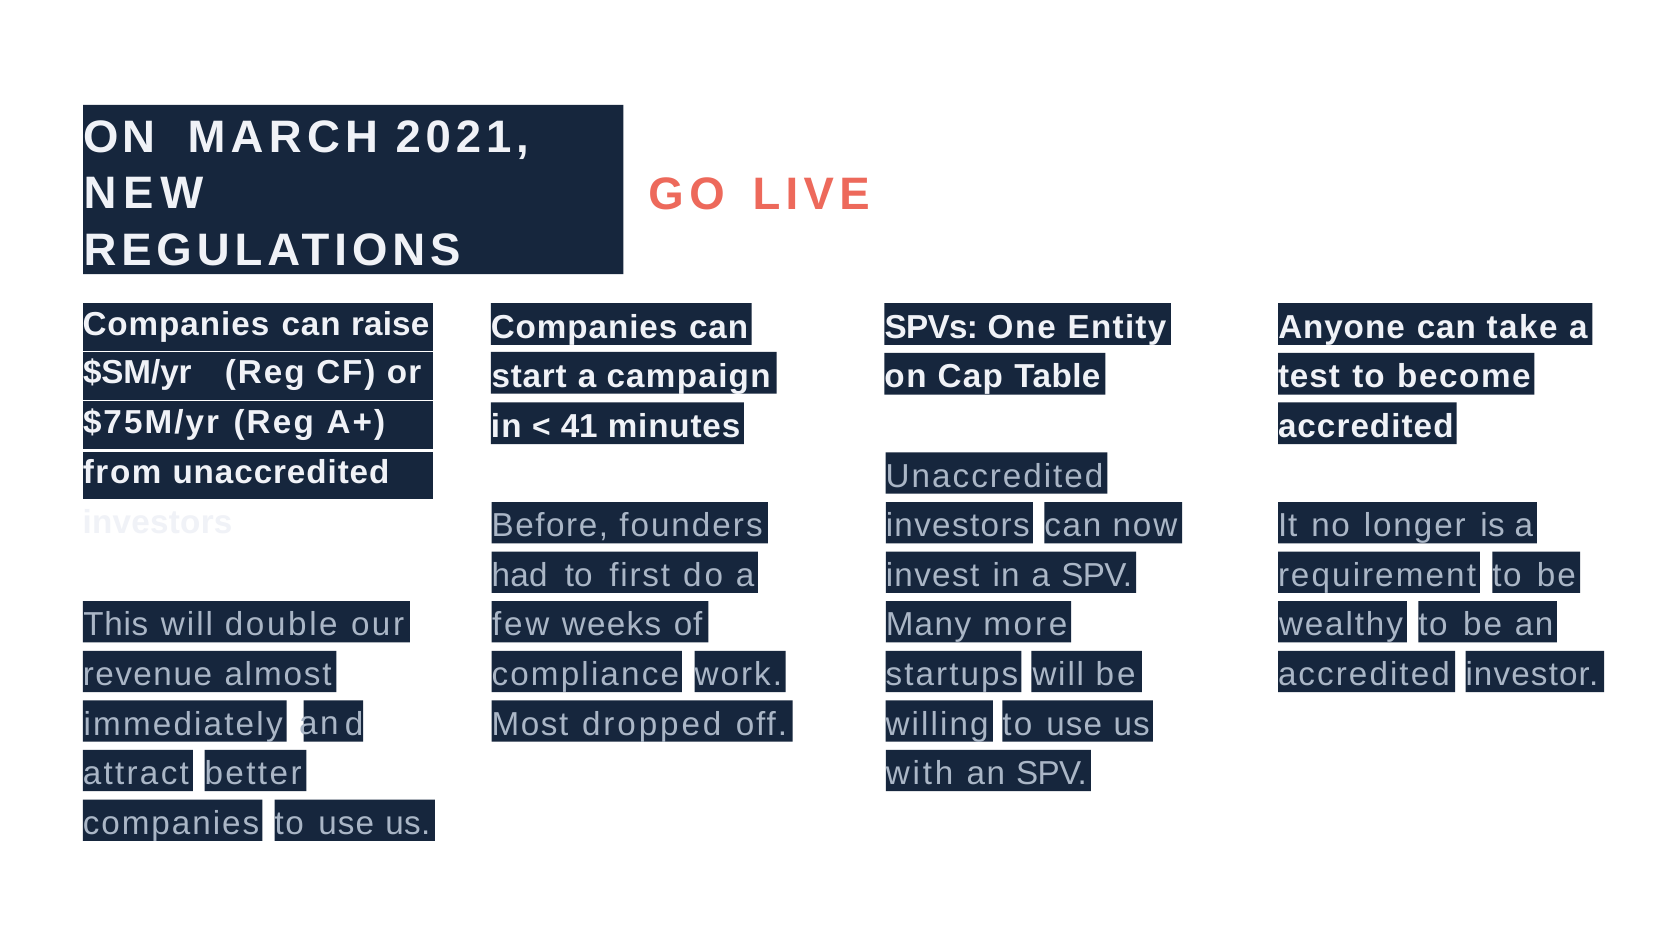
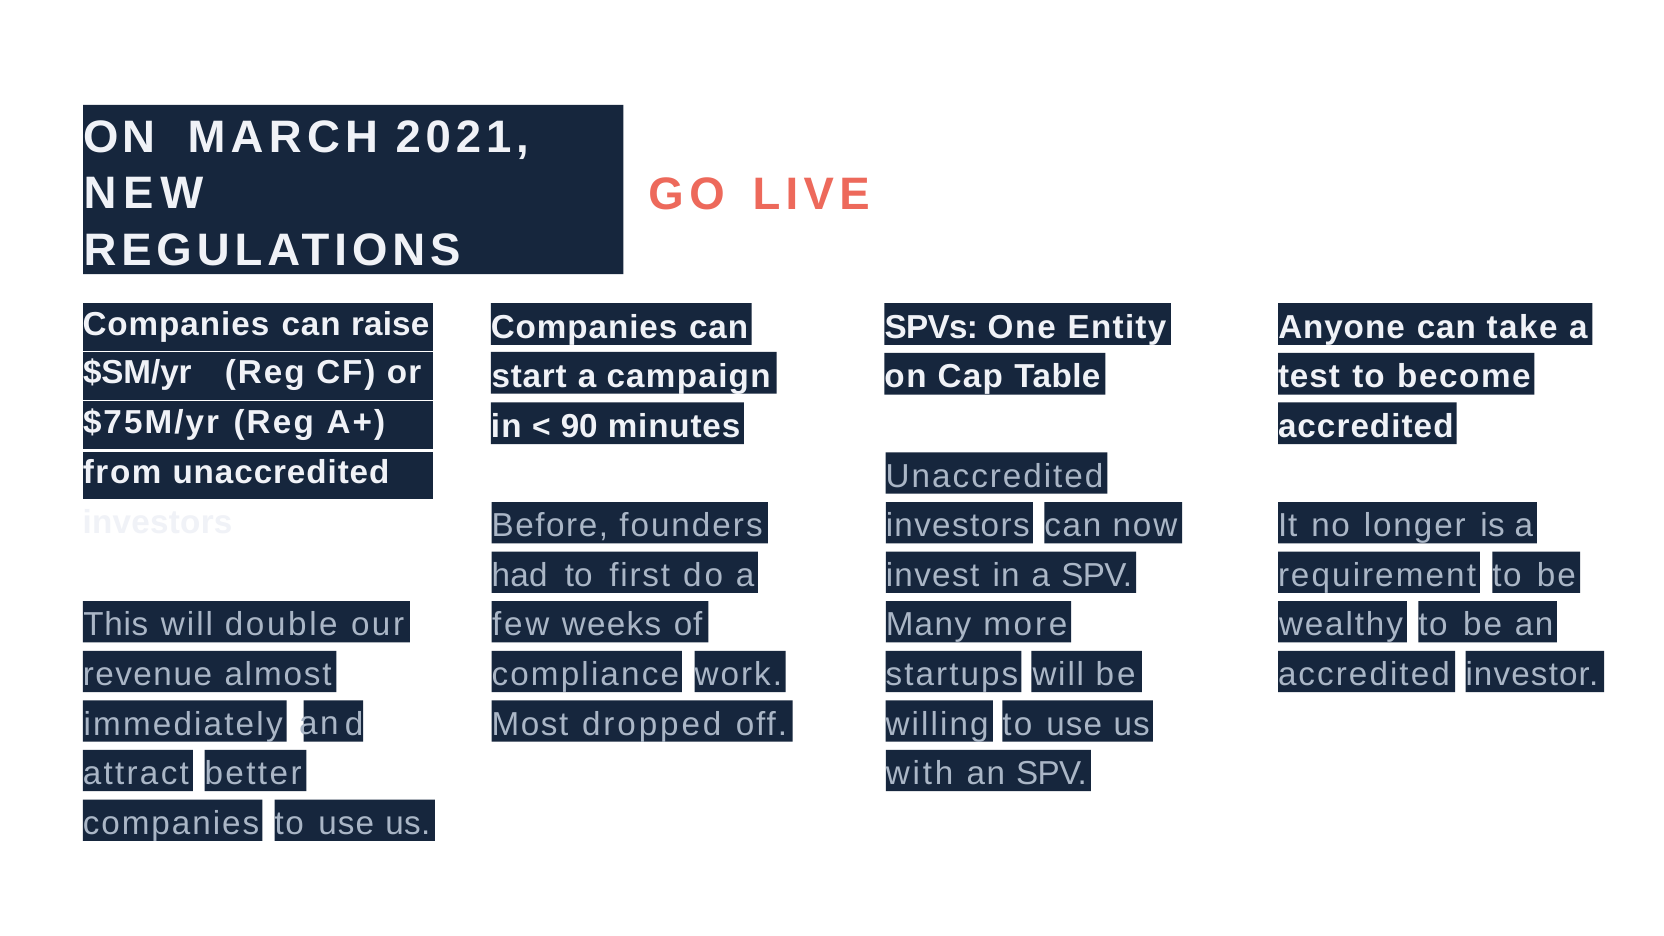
41: 41 -> 90
